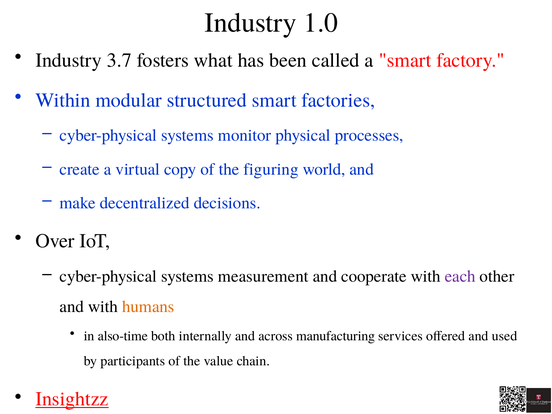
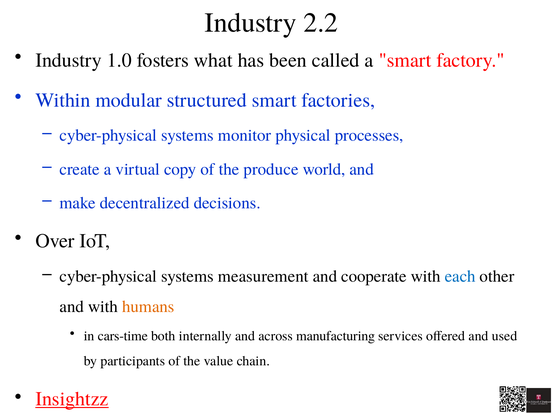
1.0: 1.0 -> 2.2
3.7: 3.7 -> 1.0
figuring: figuring -> produce
each colour: purple -> blue
also-time: also-time -> cars-time
